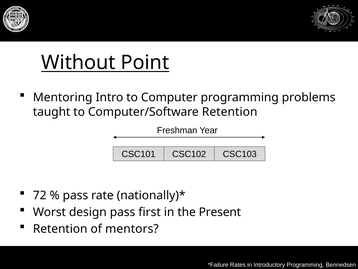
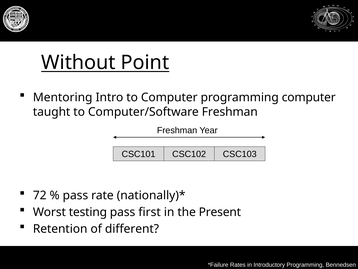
programming problems: problems -> computer
Computer/Software Retention: Retention -> Freshman
design: design -> testing
mentors: mentors -> different
